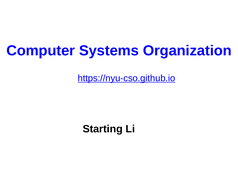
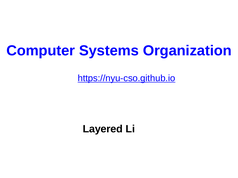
Starting: Starting -> Layered
